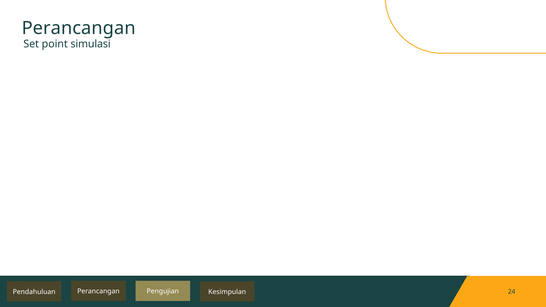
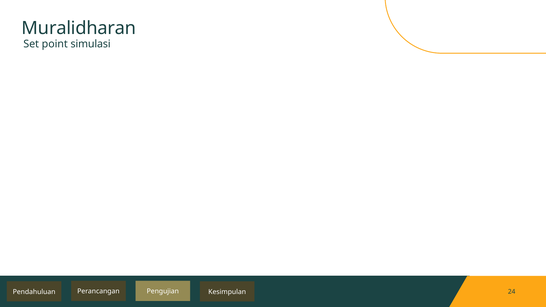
Perancangan at (79, 28): Perancangan -> Muralidharan
